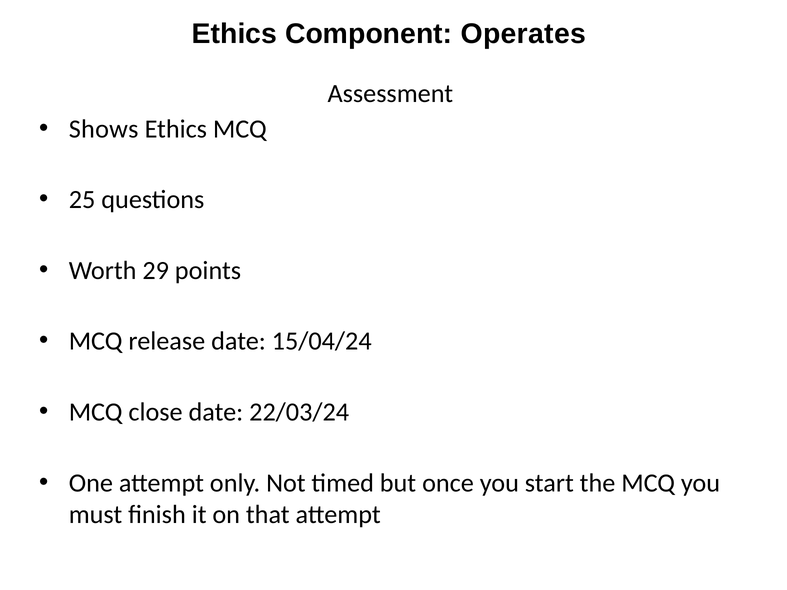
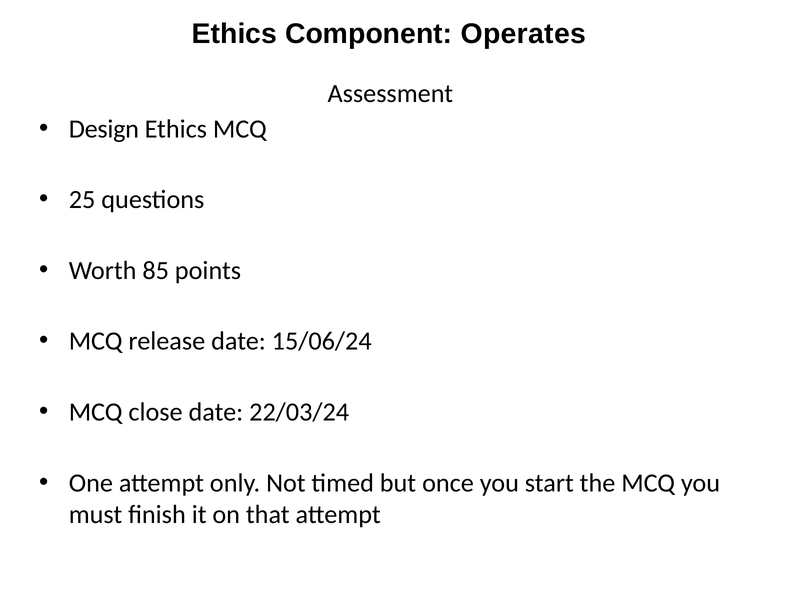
Shows: Shows -> Design
29: 29 -> 85
15/04/24: 15/04/24 -> 15/06/24
